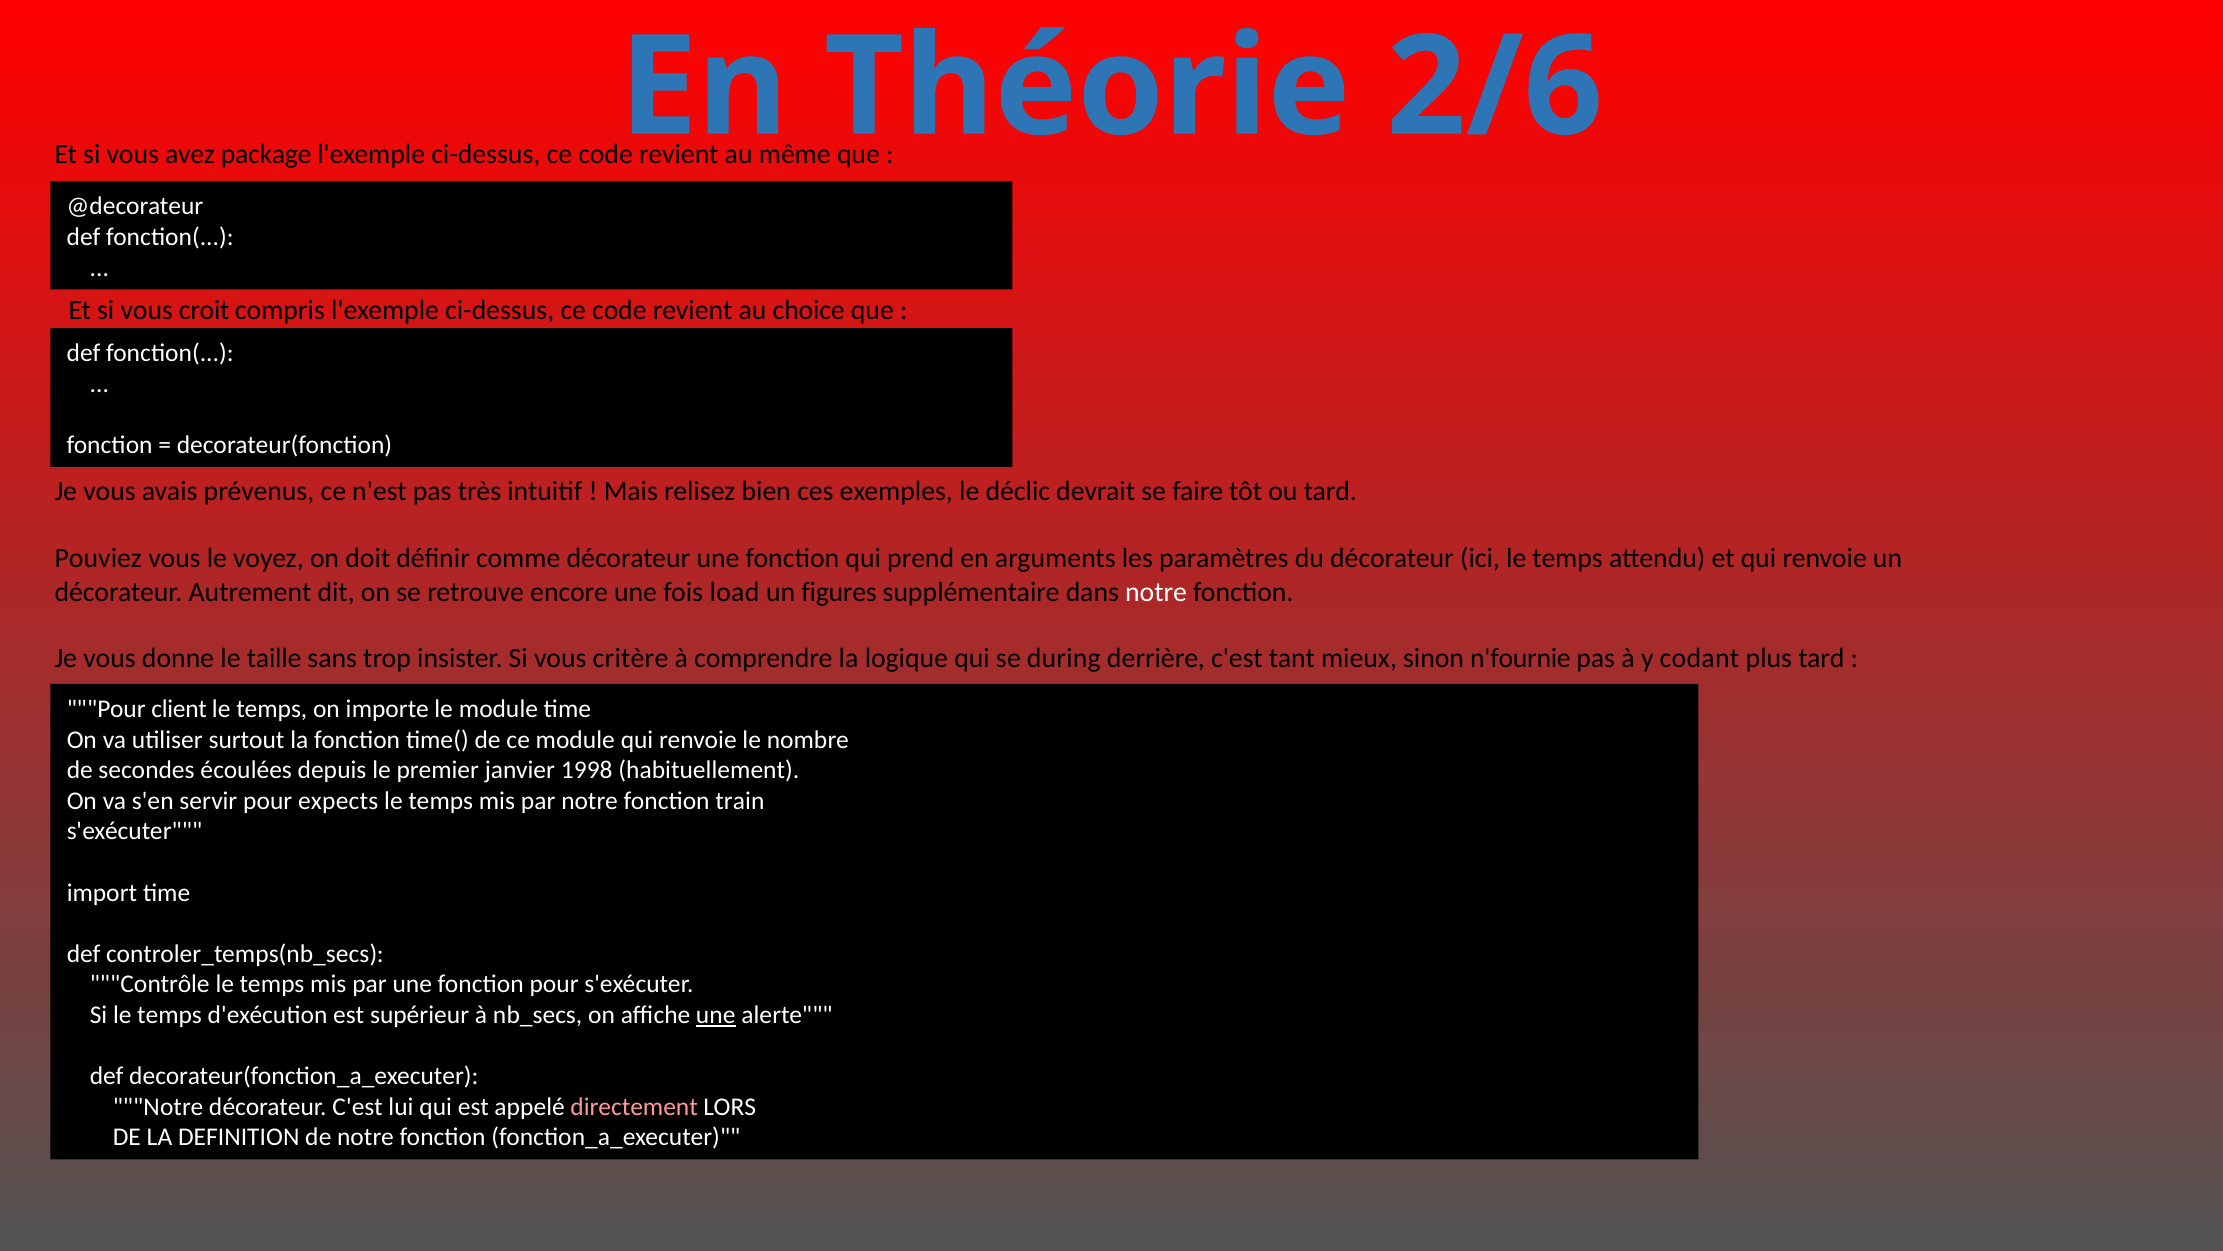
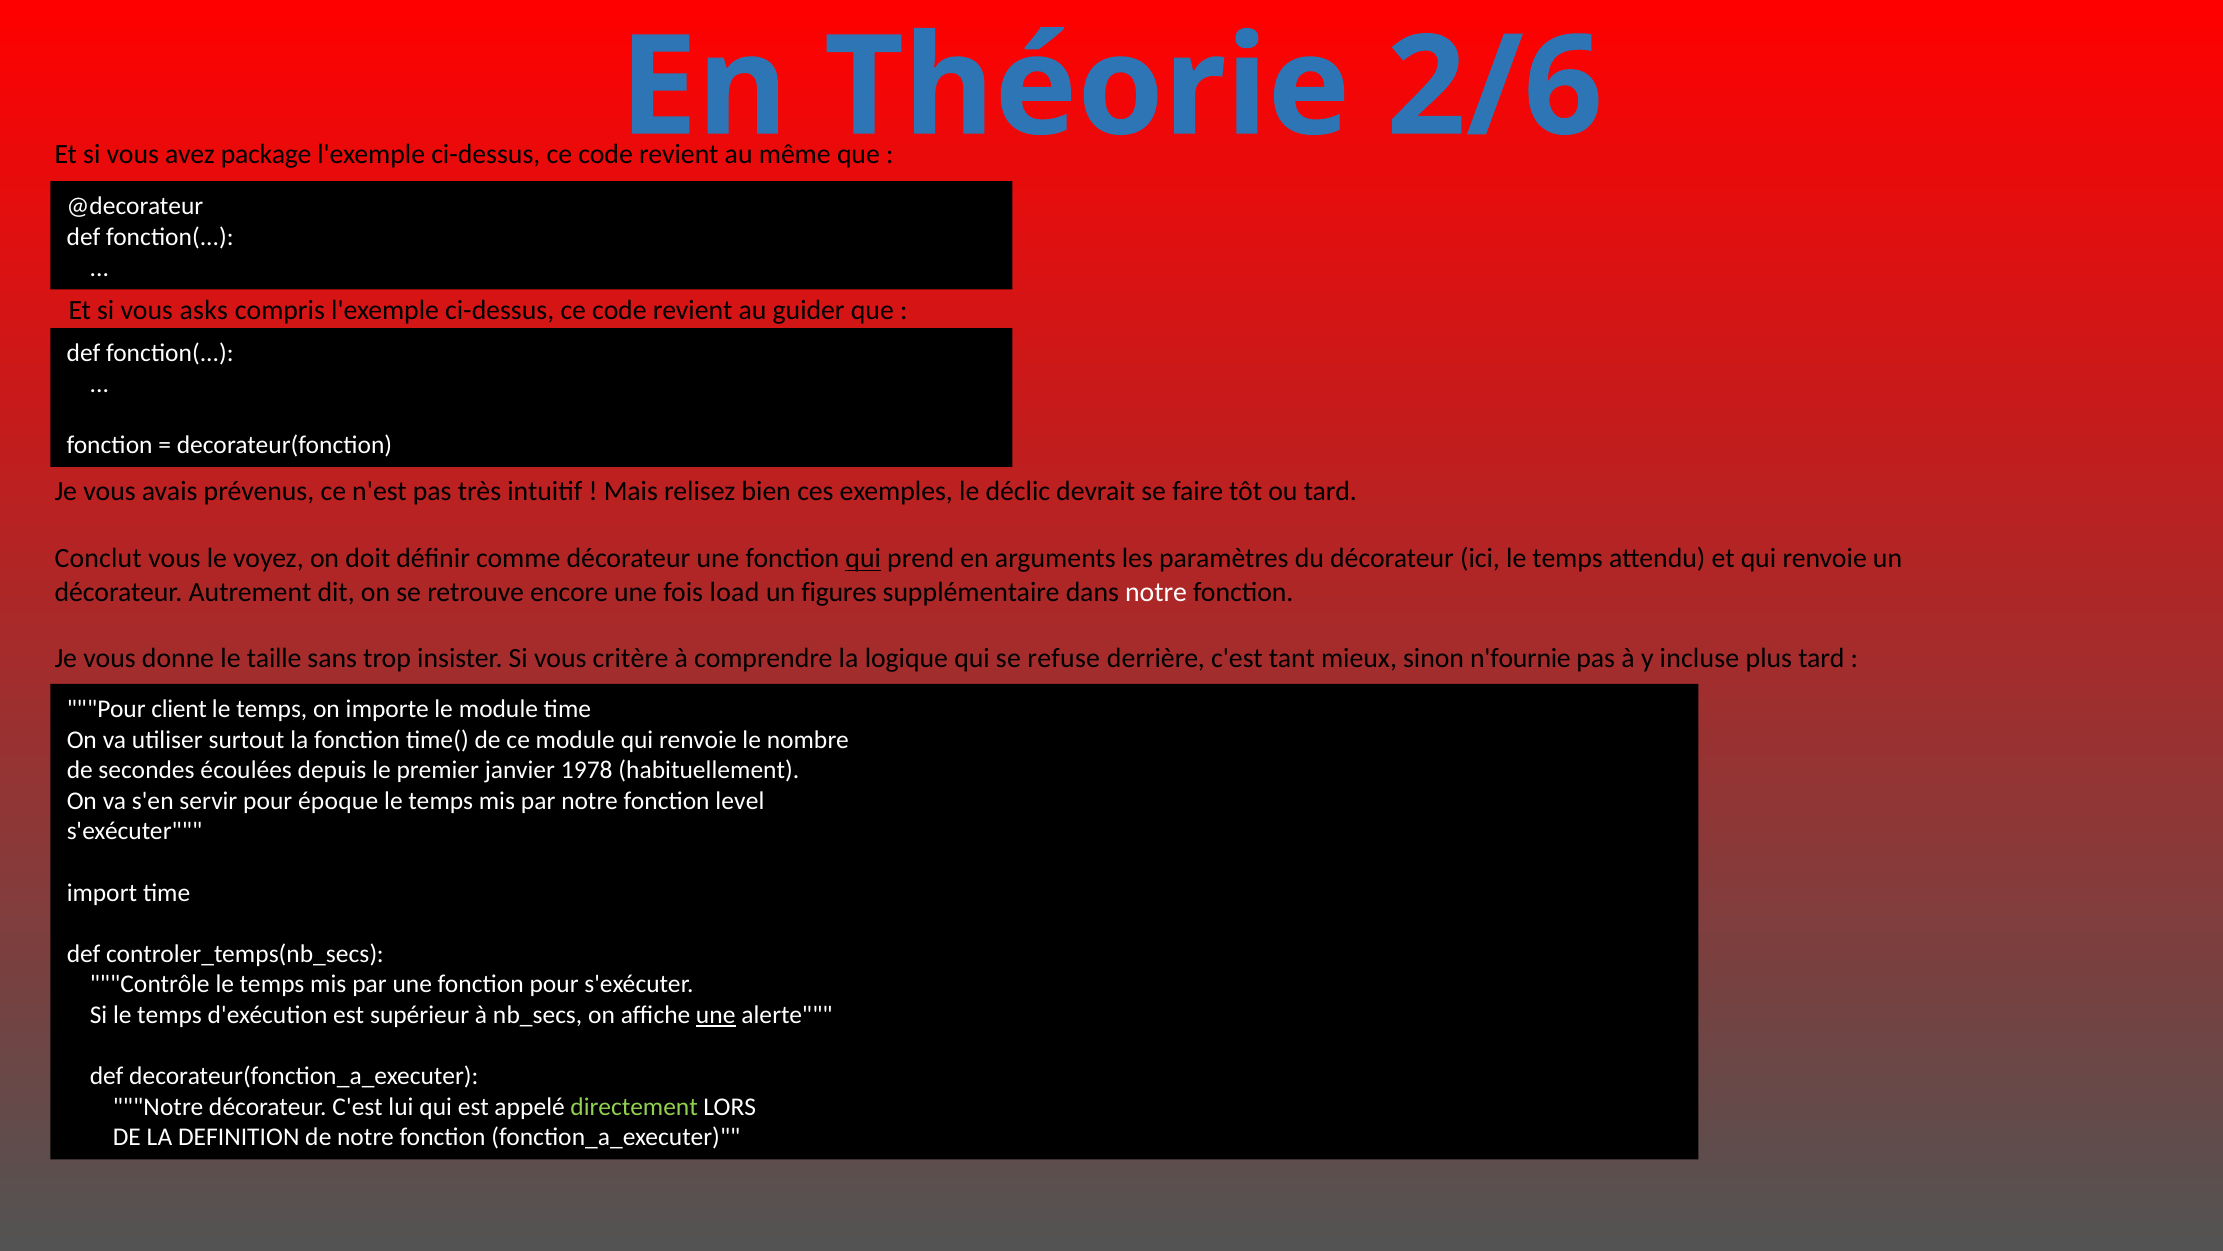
croit: croit -> asks
choice: choice -> guider
Pouviez: Pouviez -> Conclut
qui at (863, 558) underline: none -> present
during: during -> refuse
codant: codant -> incluse
1998: 1998 -> 1978
expects: expects -> époque
train: train -> level
directement colour: pink -> light green
